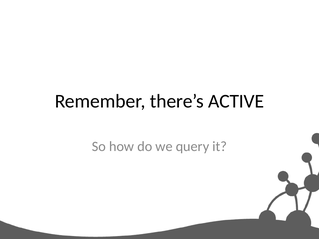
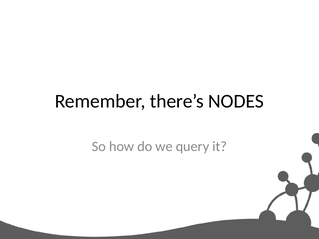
ACTIVE: ACTIVE -> NODES
